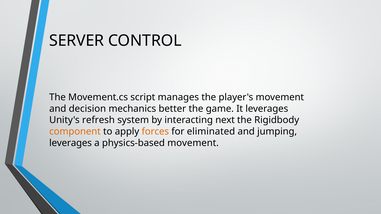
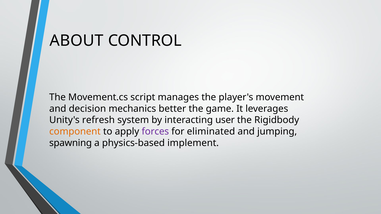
SERVER: SERVER -> ABOUT
next: next -> user
forces colour: orange -> purple
leverages at (71, 143): leverages -> spawning
physics-based movement: movement -> implement
